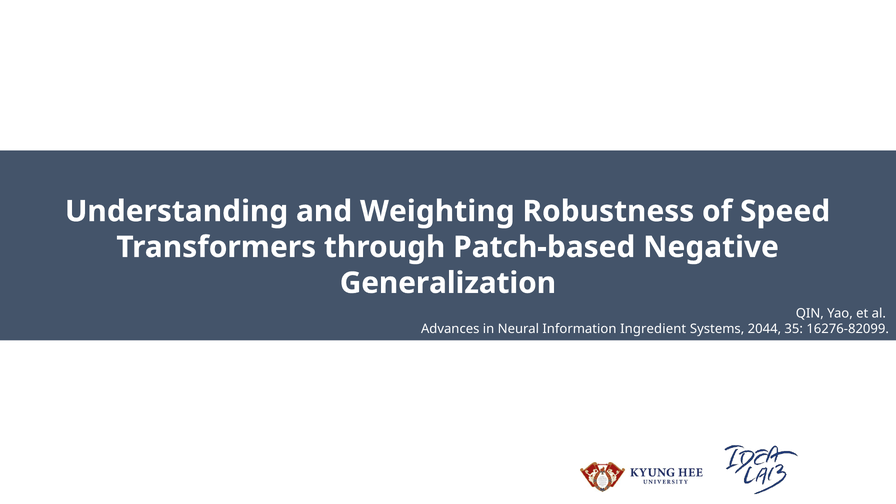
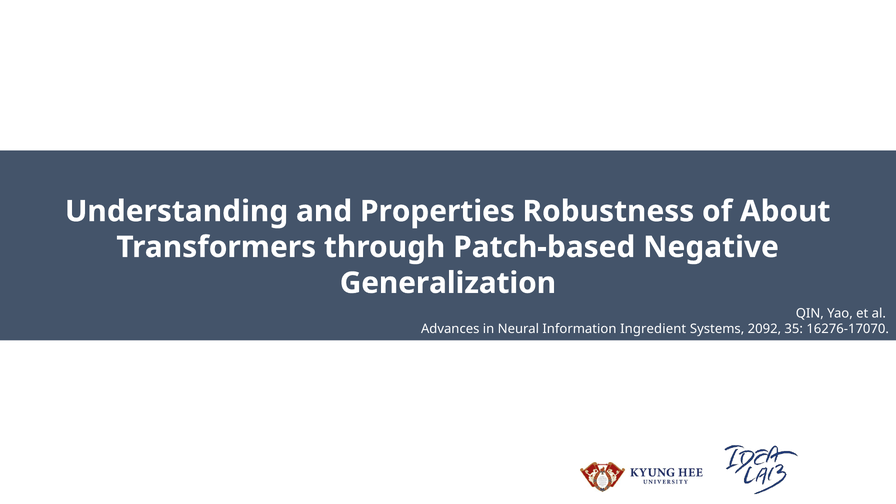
Weighting: Weighting -> Properties
Speed: Speed -> About
2044: 2044 -> 2092
16276-82099: 16276-82099 -> 16276-17070
